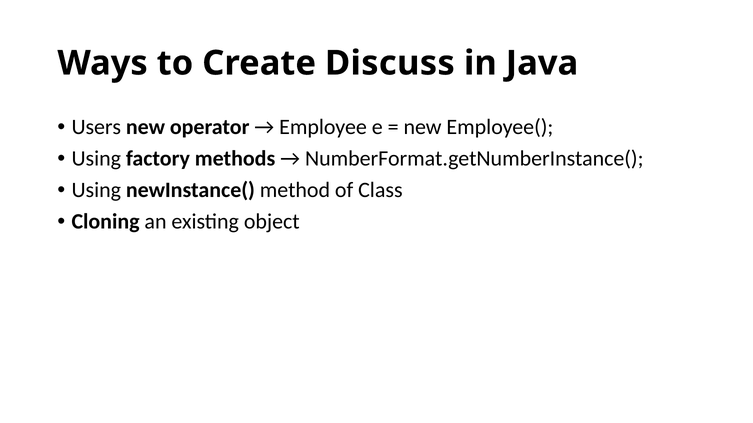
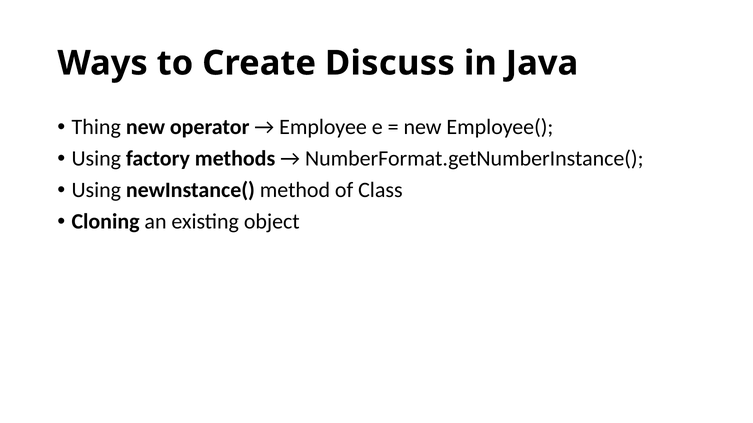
Users: Users -> Thing
